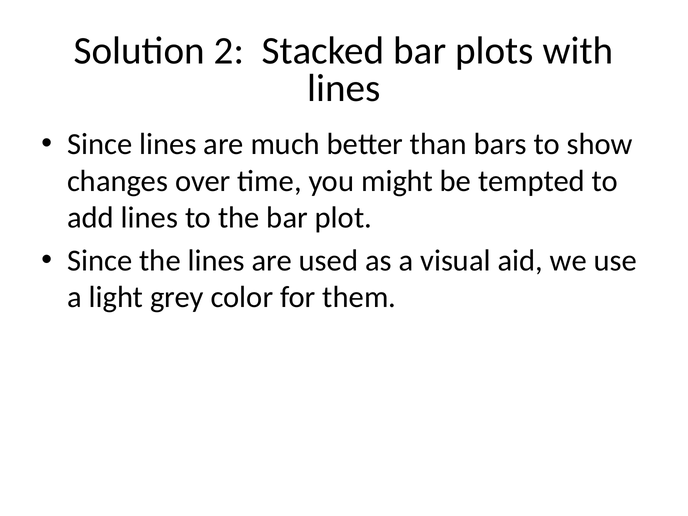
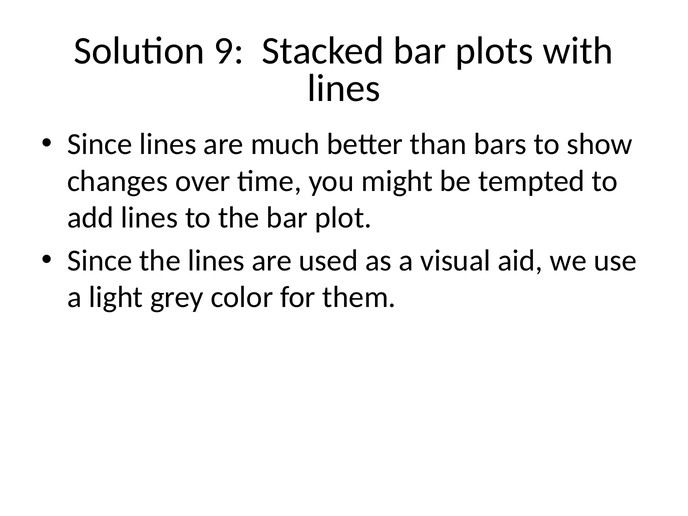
2: 2 -> 9
